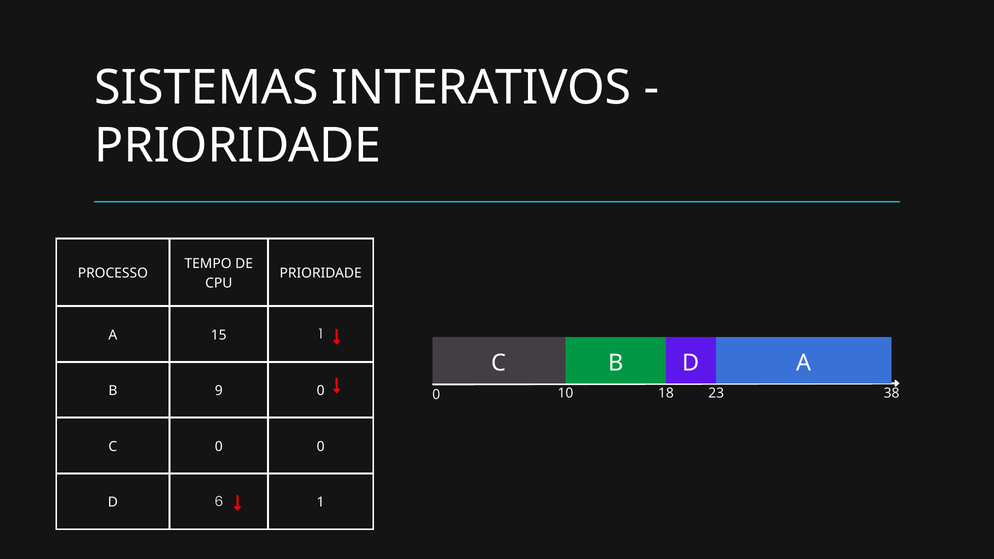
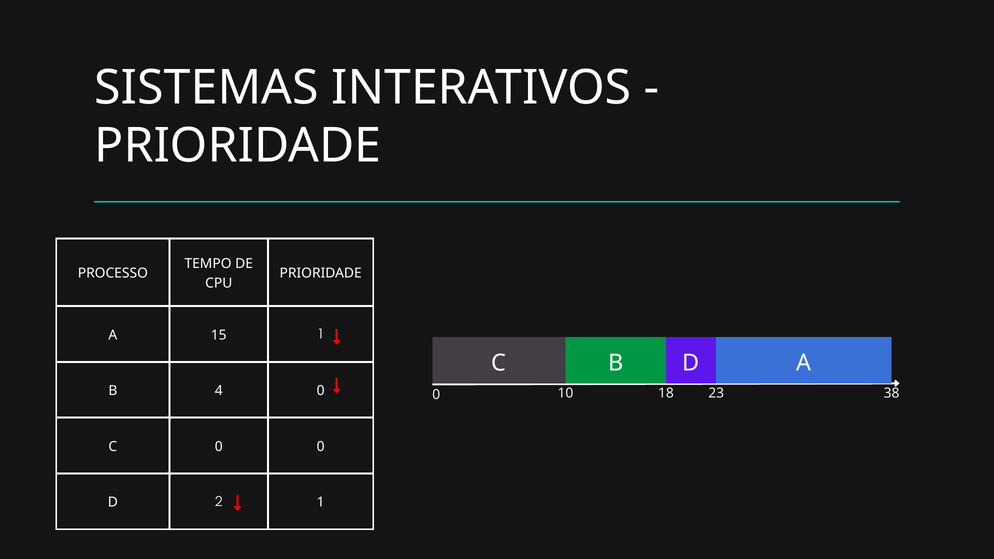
9: 9 -> 4
6: 6 -> 2
